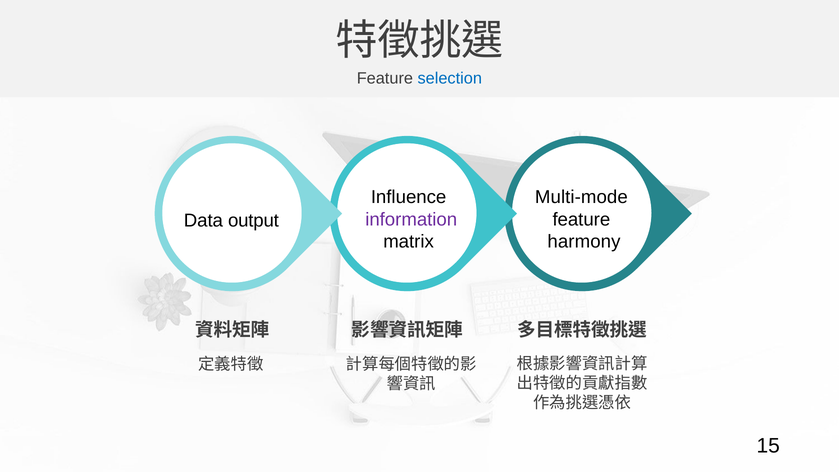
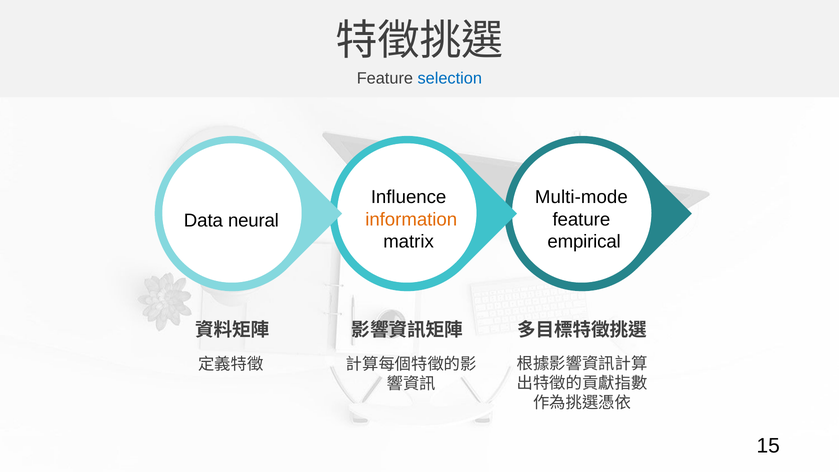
information colour: purple -> orange
output: output -> neural
harmony: harmony -> empirical
